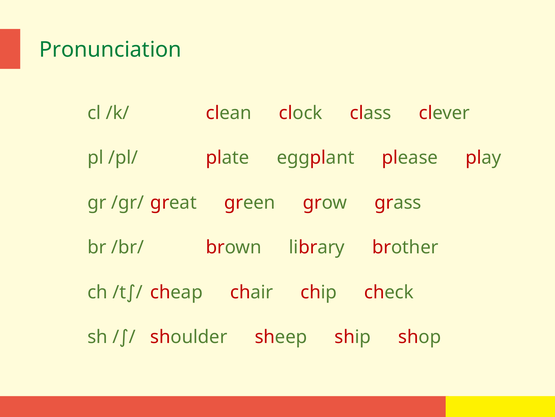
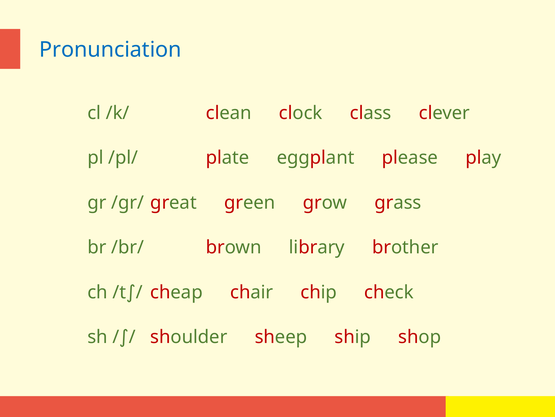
Pronunciation colour: green -> blue
